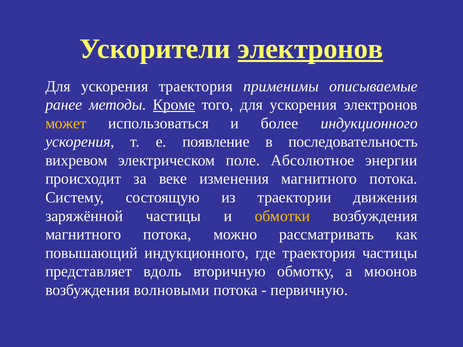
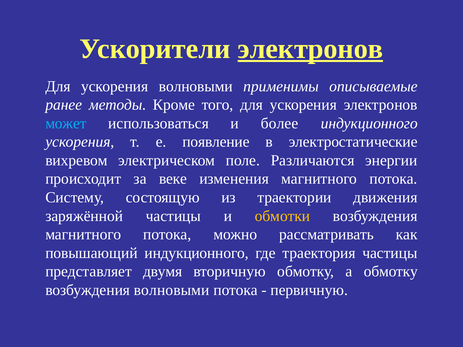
ускорения траектория: траектория -> волновыми
Кроме underline: present -> none
может colour: yellow -> light blue
последовательность: последовательность -> электростатические
Абсолютное: Абсолютное -> Различаются
вдоль: вдоль -> двумя
а мюонов: мюонов -> обмотку
